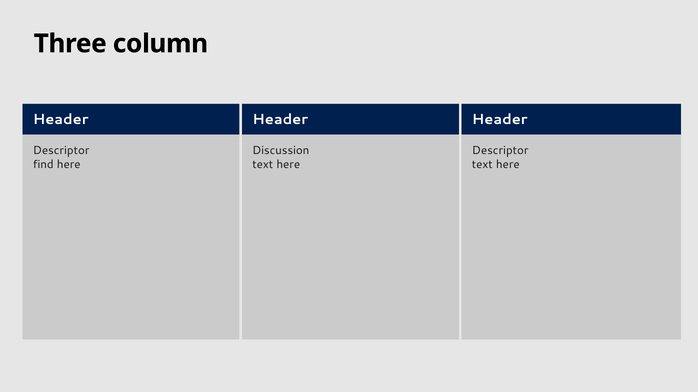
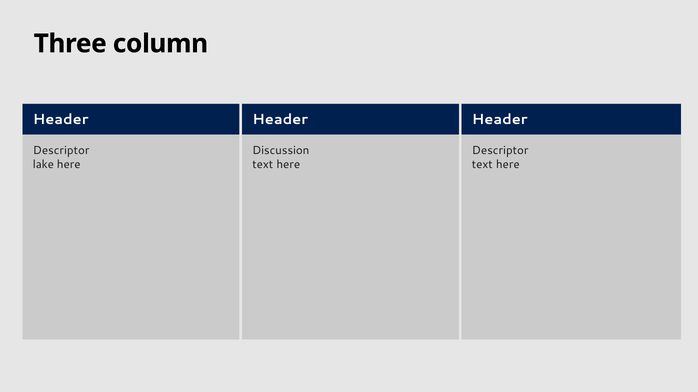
find: find -> lake
